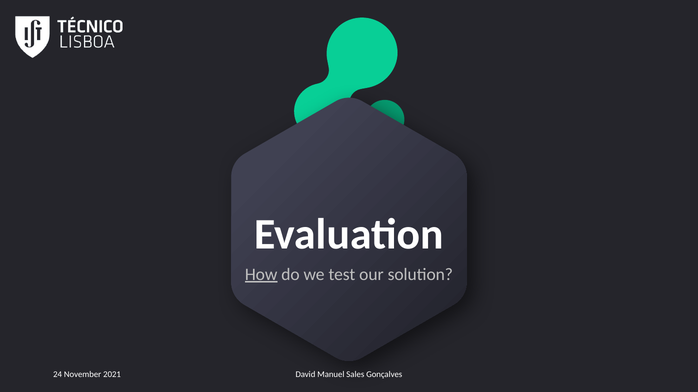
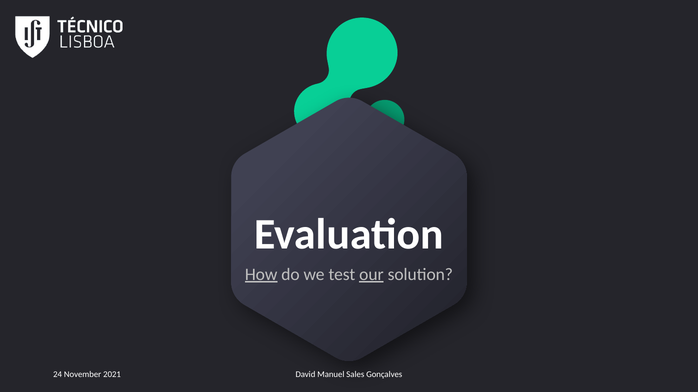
our underline: none -> present
